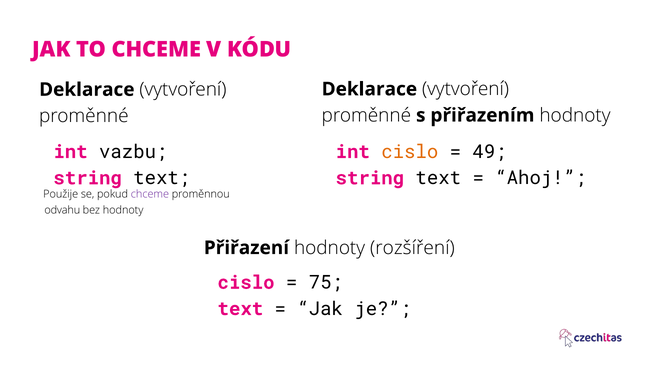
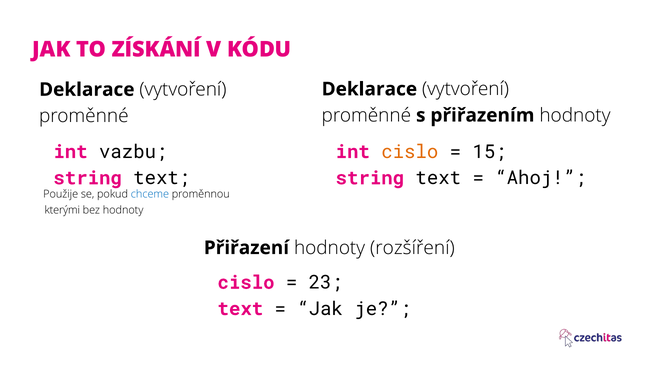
TO CHCEME: CHCEME -> ZÍSKÁNÍ
49: 49 -> 15
chceme at (150, 194) colour: purple -> blue
odvahu: odvahu -> kterými
75: 75 -> 23
